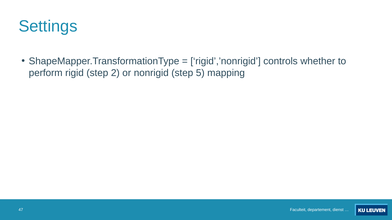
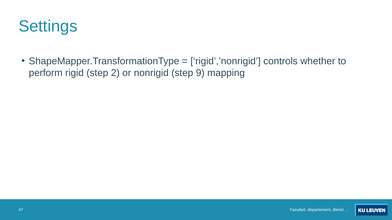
5: 5 -> 9
